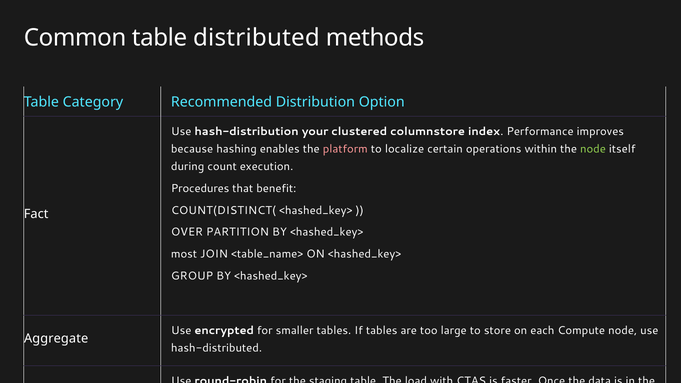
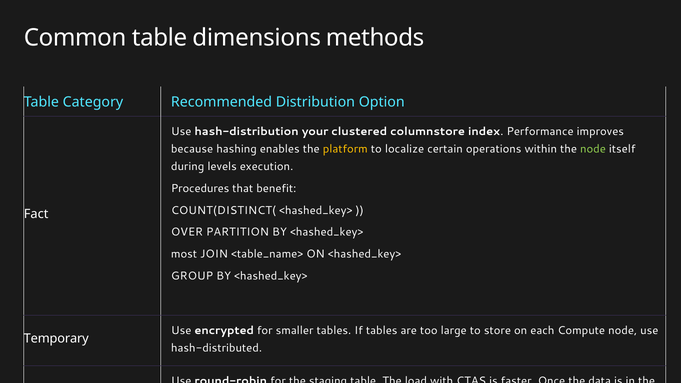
distributed: distributed -> dimensions
platform colour: pink -> yellow
count: count -> levels
Aggregate: Aggregate -> Temporary
